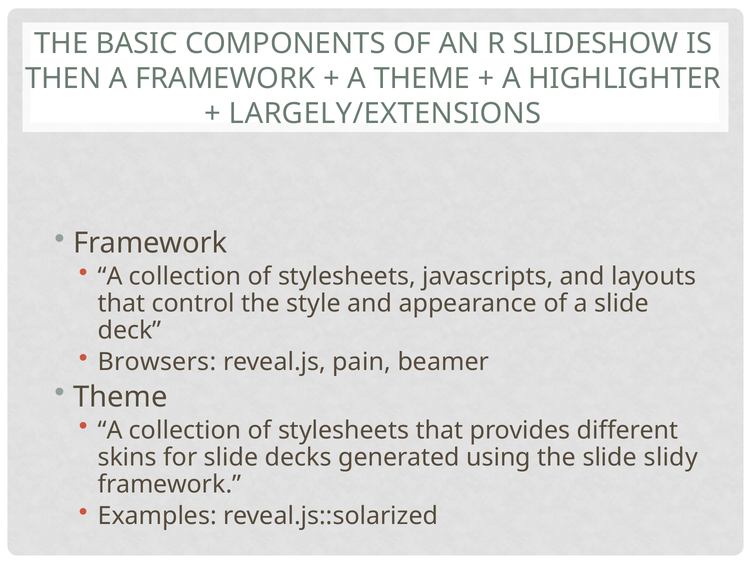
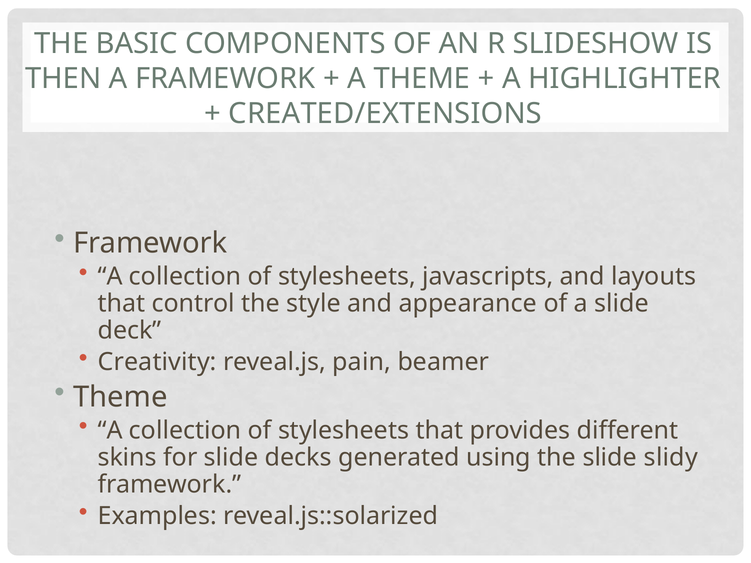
LARGELY/EXTENSIONS: LARGELY/EXTENSIONS -> CREATED/EXTENSIONS
Browsers: Browsers -> Creativity
